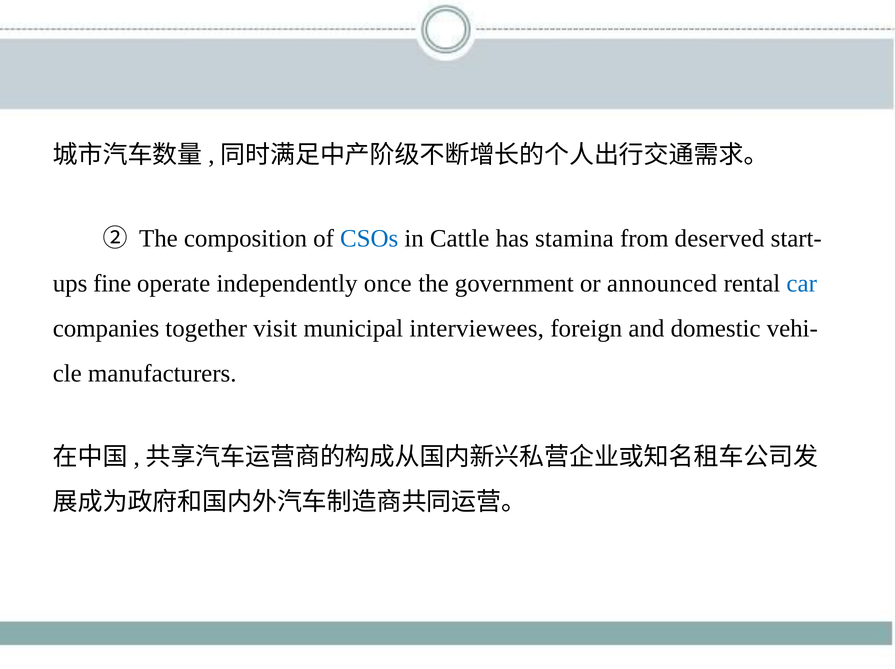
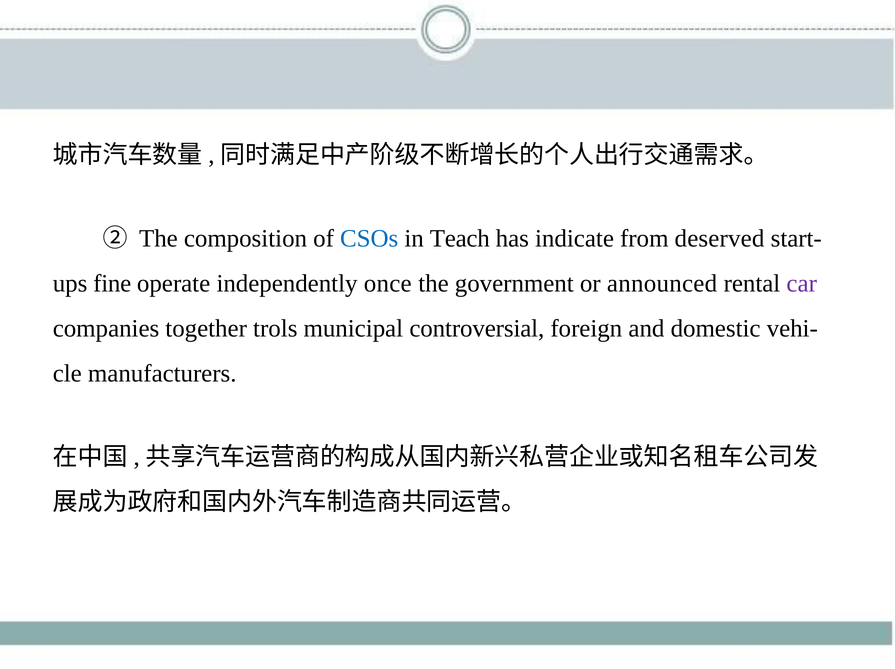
Cattle: Cattle -> Teach
stamina: stamina -> indicate
car colour: blue -> purple
visit: visit -> trols
interviewees: interviewees -> controversial
